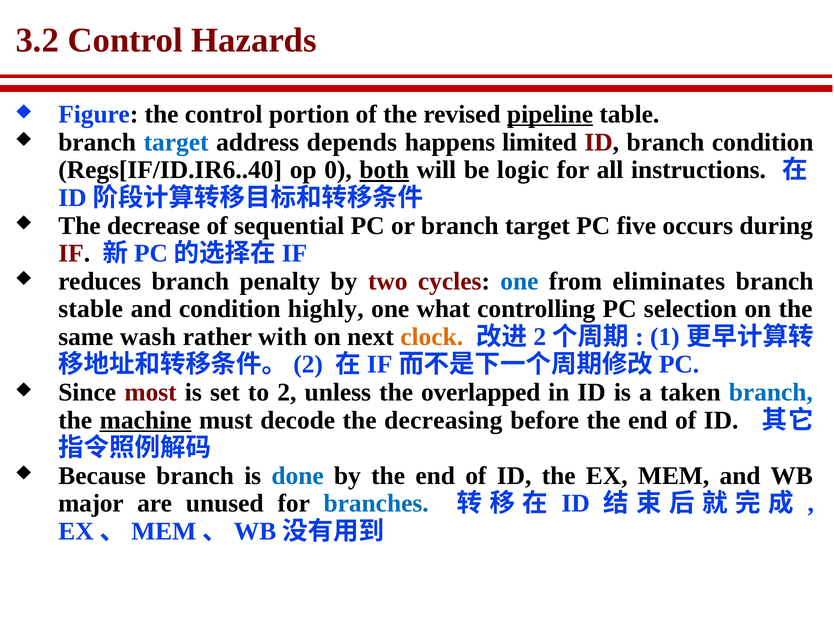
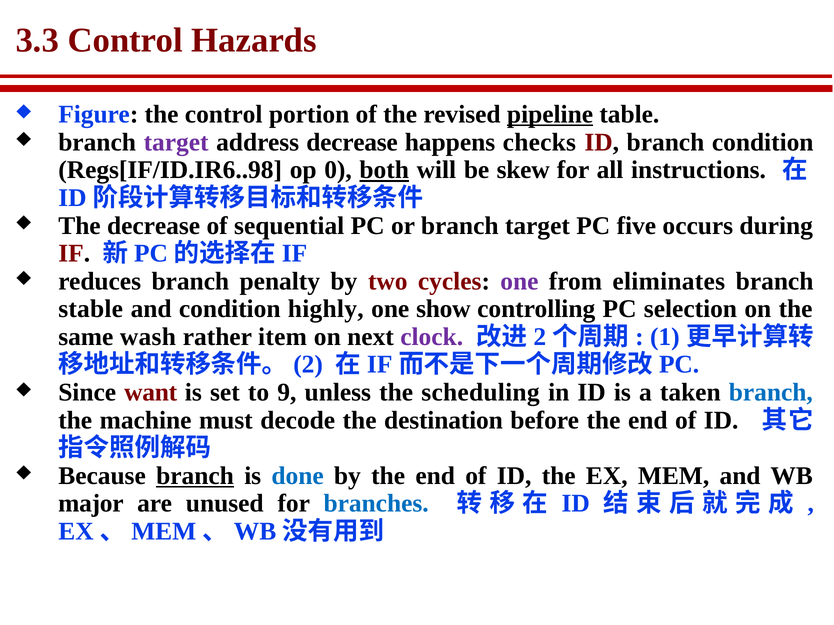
3.2: 3.2 -> 3.3
target at (176, 142) colour: blue -> purple
address depends: depends -> decrease
limited: limited -> checks
Regs[IF/ID.IR6..40: Regs[IF/ID.IR6..40 -> Regs[IF/ID.IR6..98
logic: logic -> skew
one at (519, 281) colour: blue -> purple
what: what -> show
with: with -> item
clock colour: orange -> purple
most: most -> want
2: 2 -> 9
overlapped: overlapped -> scheduling
machine underline: present -> none
decreasing: decreasing -> destination
branch at (195, 476) underline: none -> present
